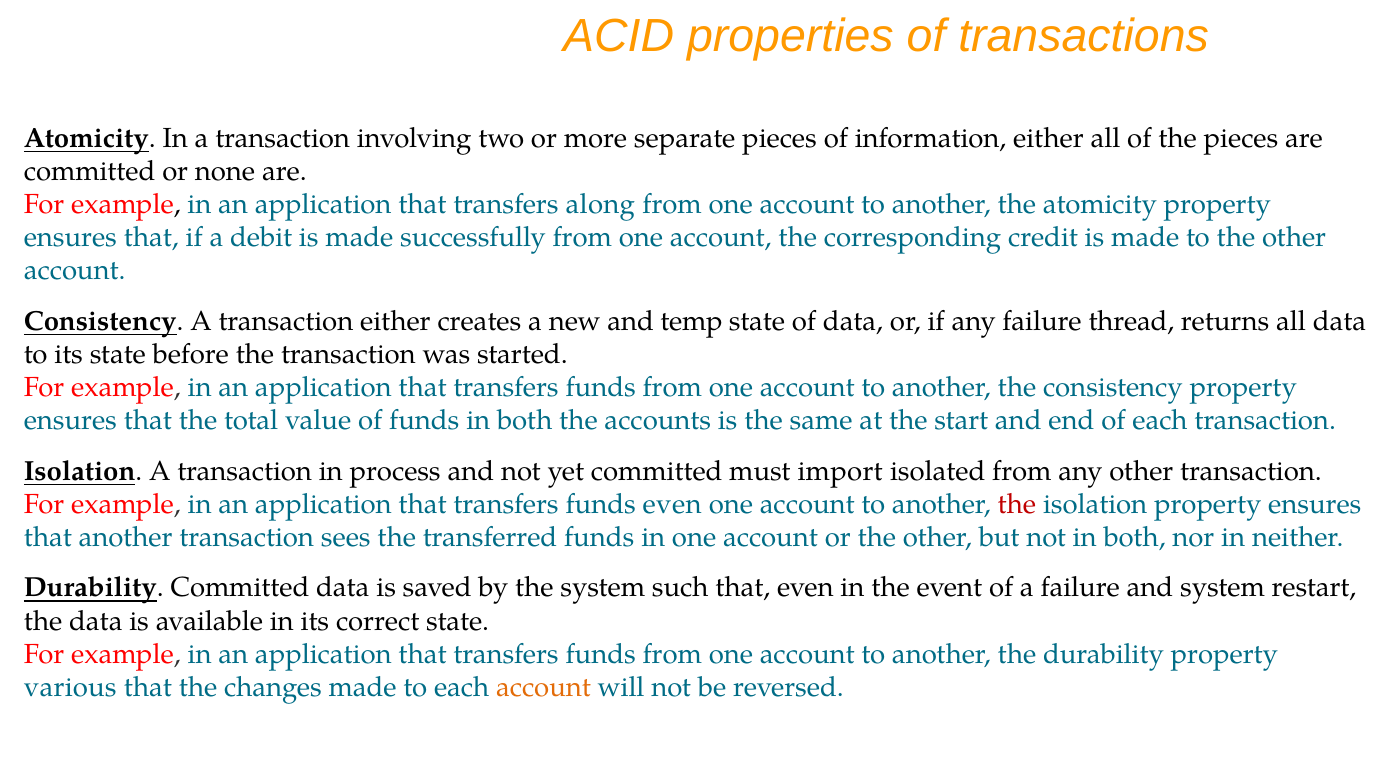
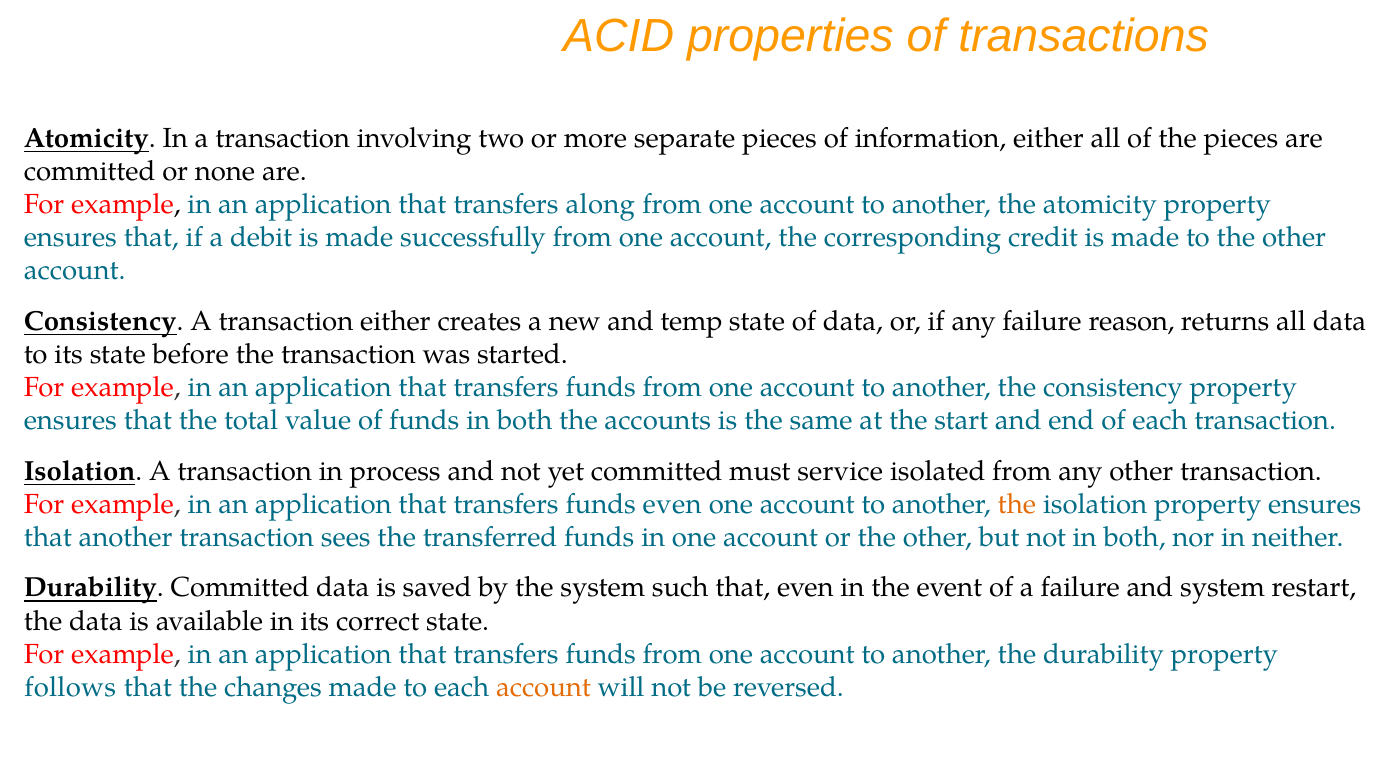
thread: thread -> reason
import: import -> service
the at (1017, 504) colour: red -> orange
various: various -> follows
